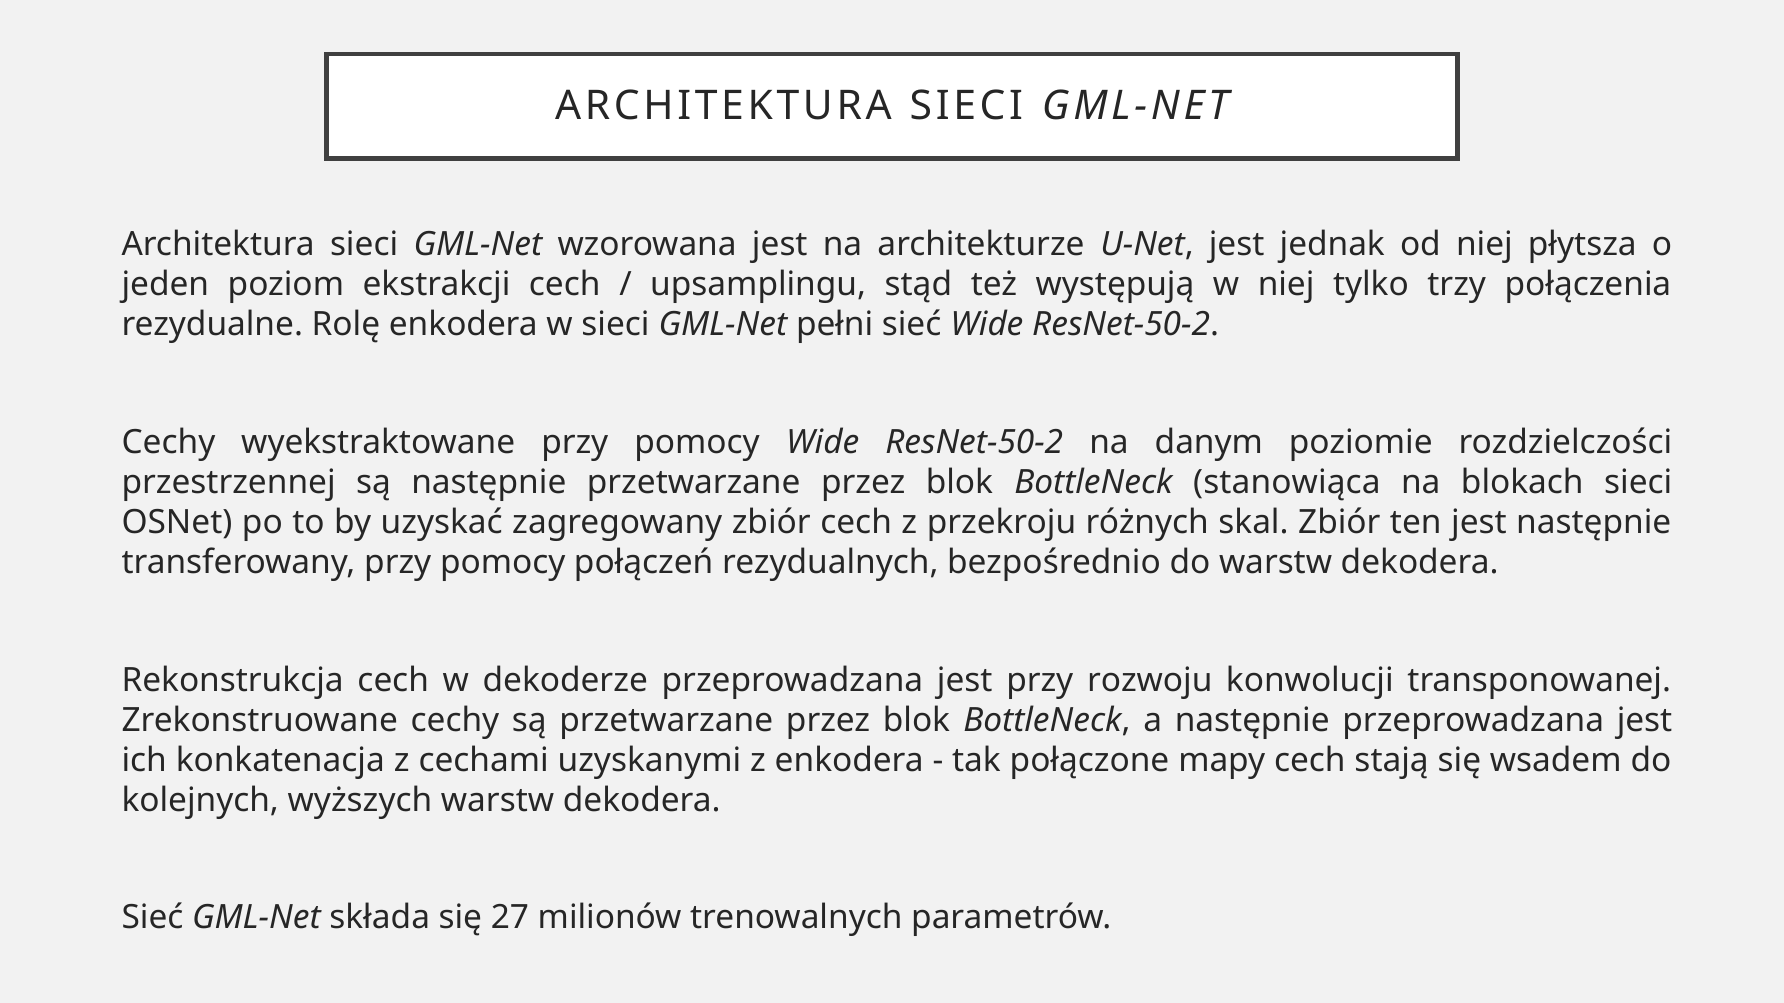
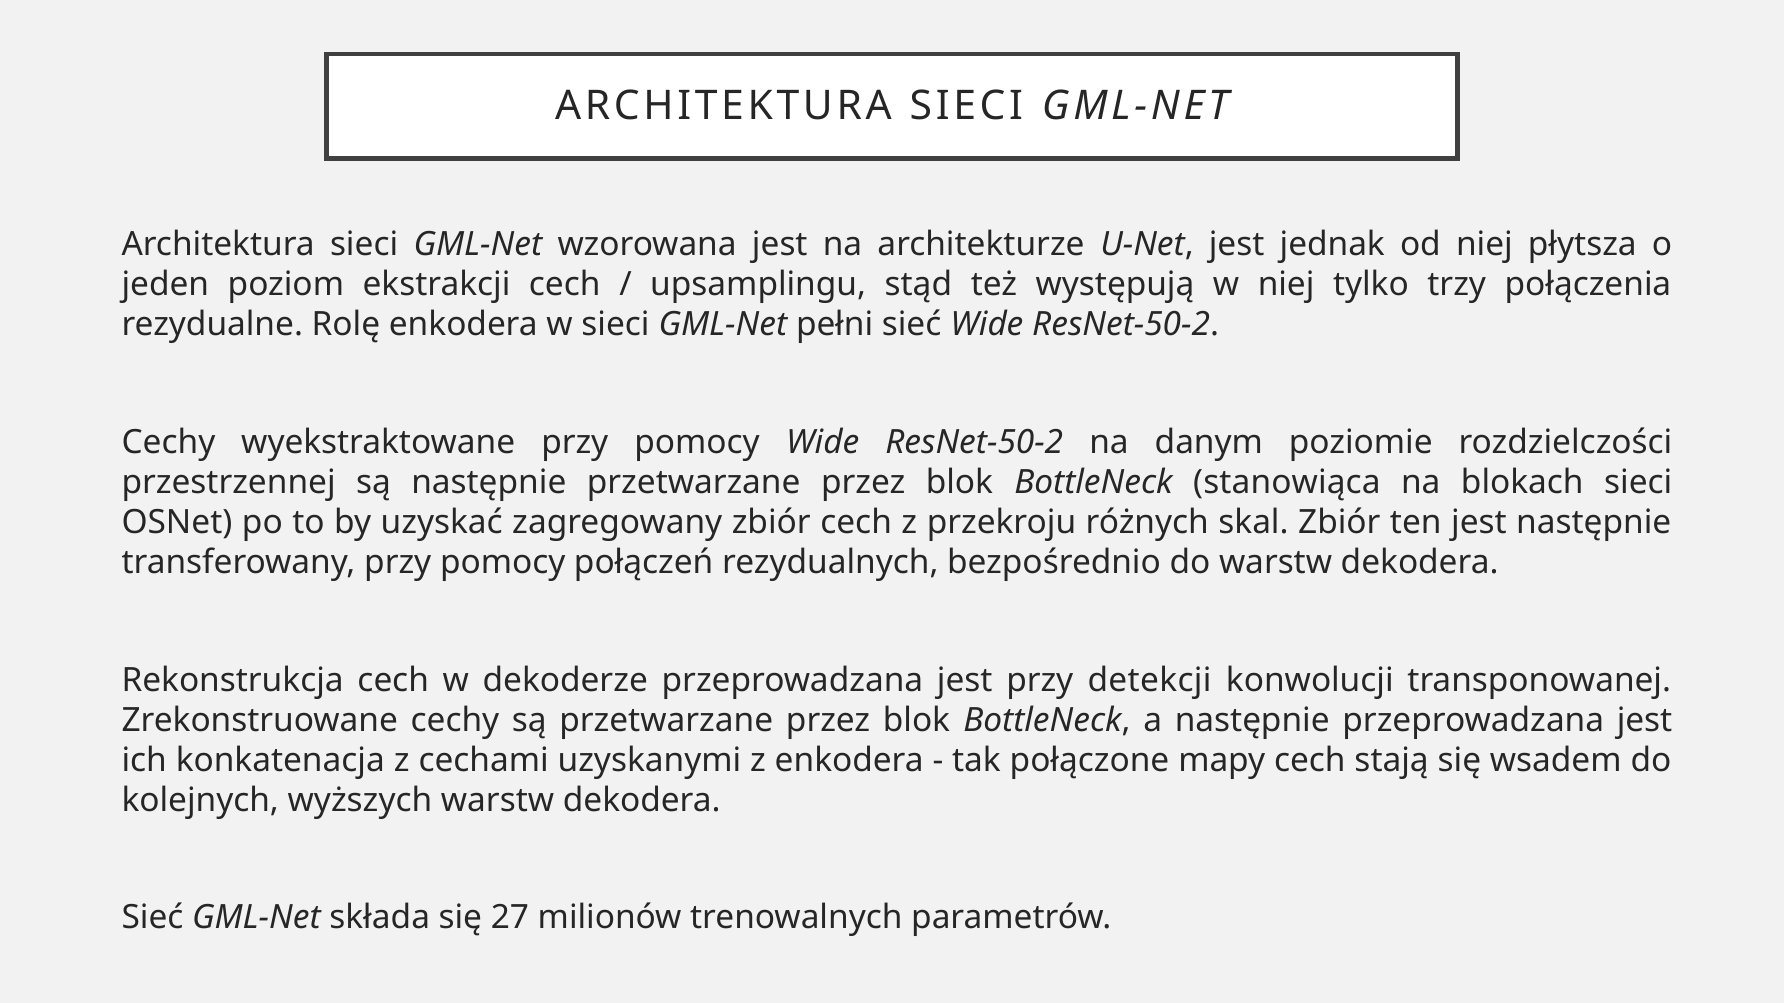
rozwoju: rozwoju -> detekcji
